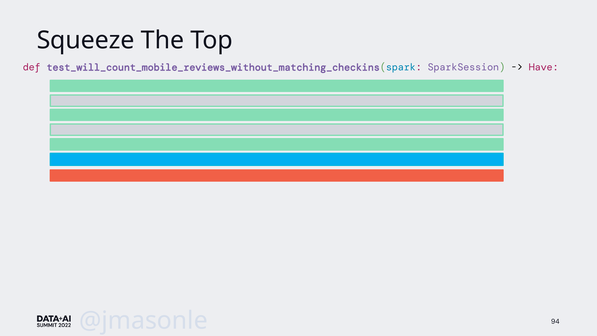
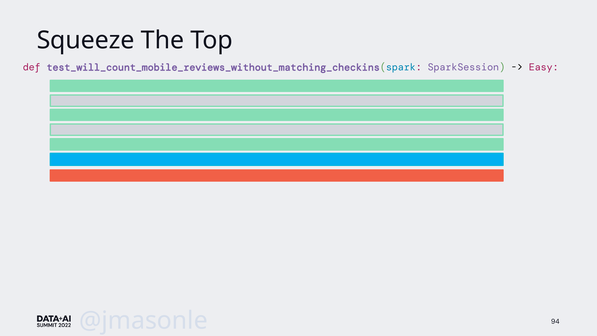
Have: Have -> Easy
